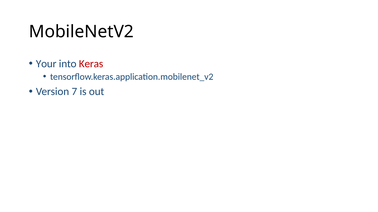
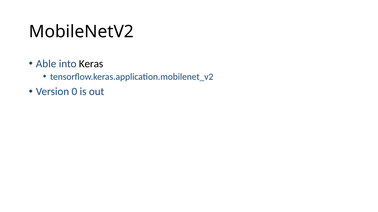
Your: Your -> Able
Keras colour: red -> black
7: 7 -> 0
